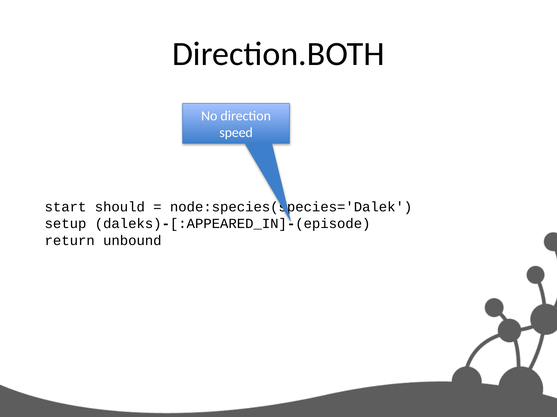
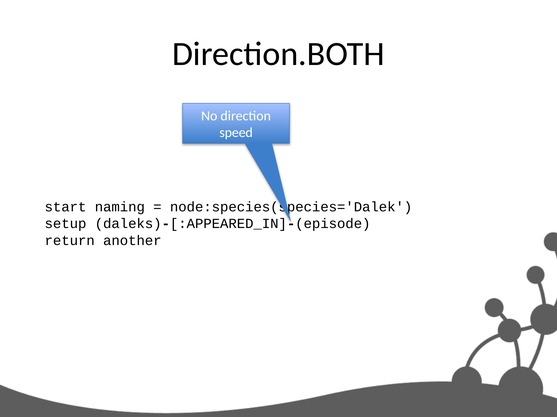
should: should -> naming
unbound: unbound -> another
